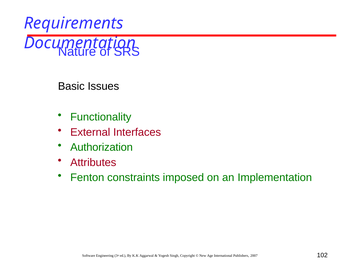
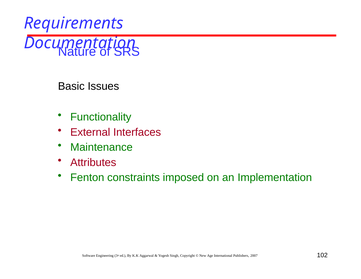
Authorization: Authorization -> Maintenance
